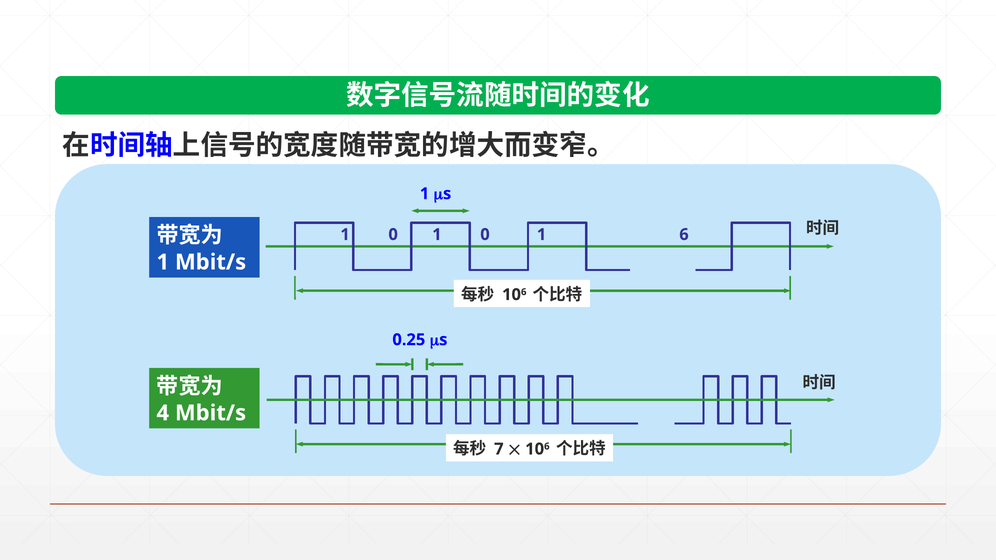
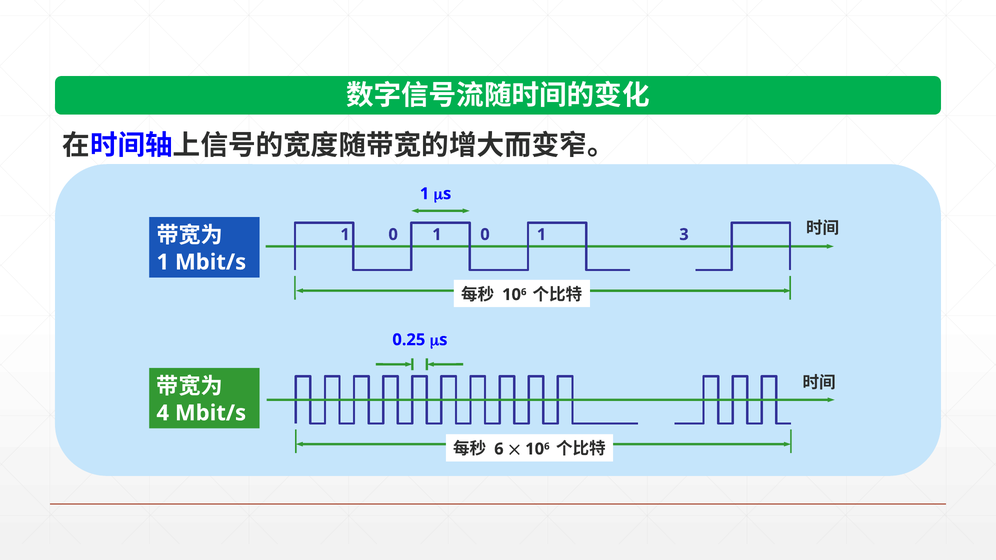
6: 6 -> 3
7: 7 -> 6
